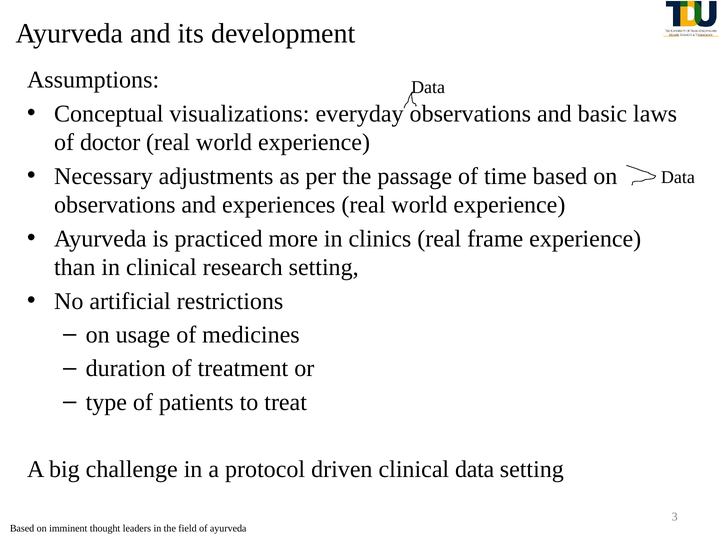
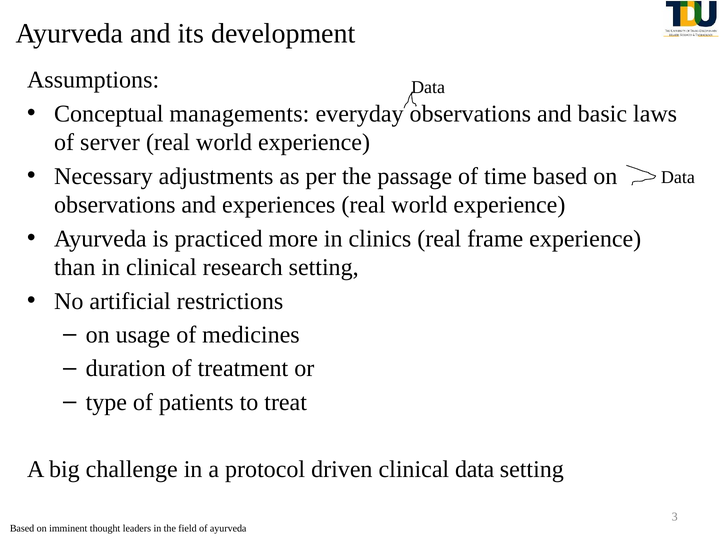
visualizations: visualizations -> managements
doctor: doctor -> server
